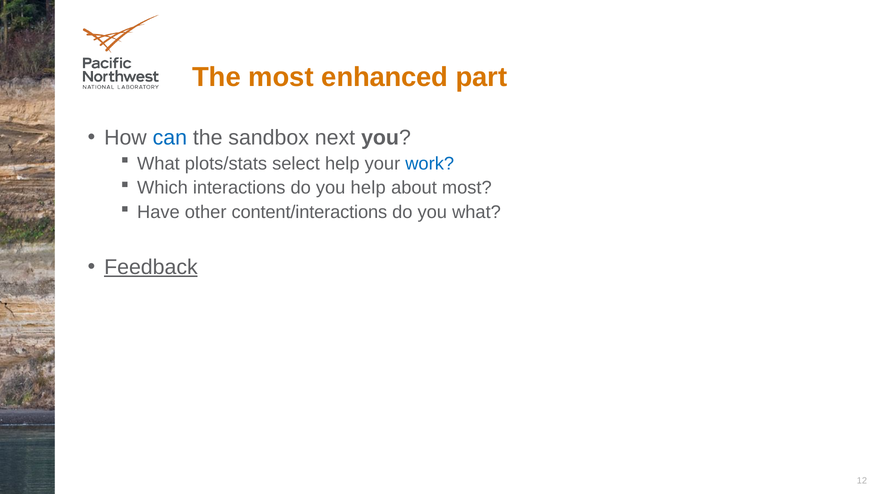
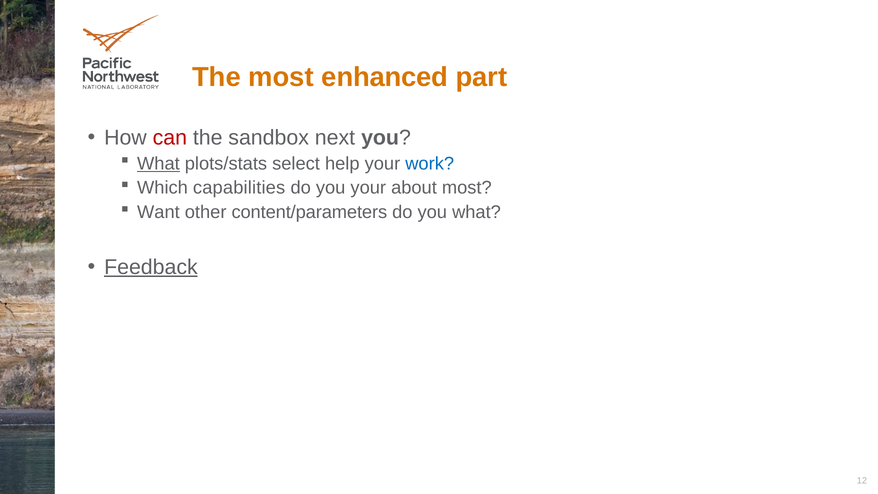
can colour: blue -> red
What at (158, 164) underline: none -> present
interactions: interactions -> capabilities
you help: help -> your
Have: Have -> Want
content/interactions: content/interactions -> content/parameters
